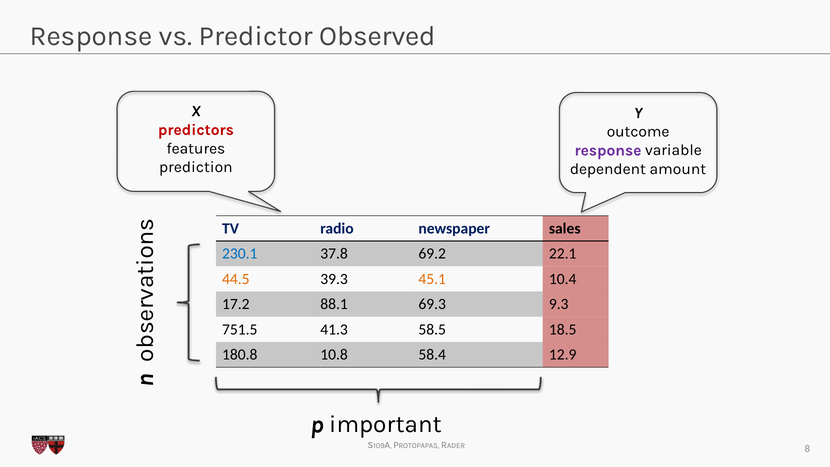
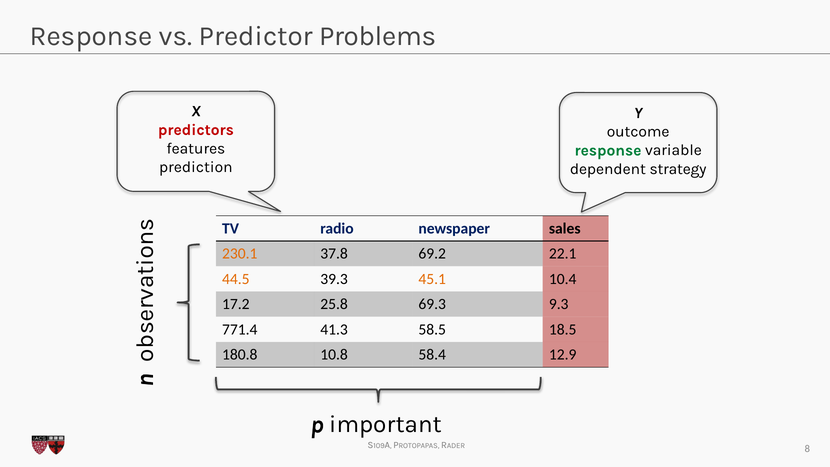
Observed: Observed -> Problems
response at (608, 150) colour: purple -> green
amount: amount -> strategy
230.1 colour: blue -> orange
88.1: 88.1 -> 25.8
751.5: 751.5 -> 771.4
